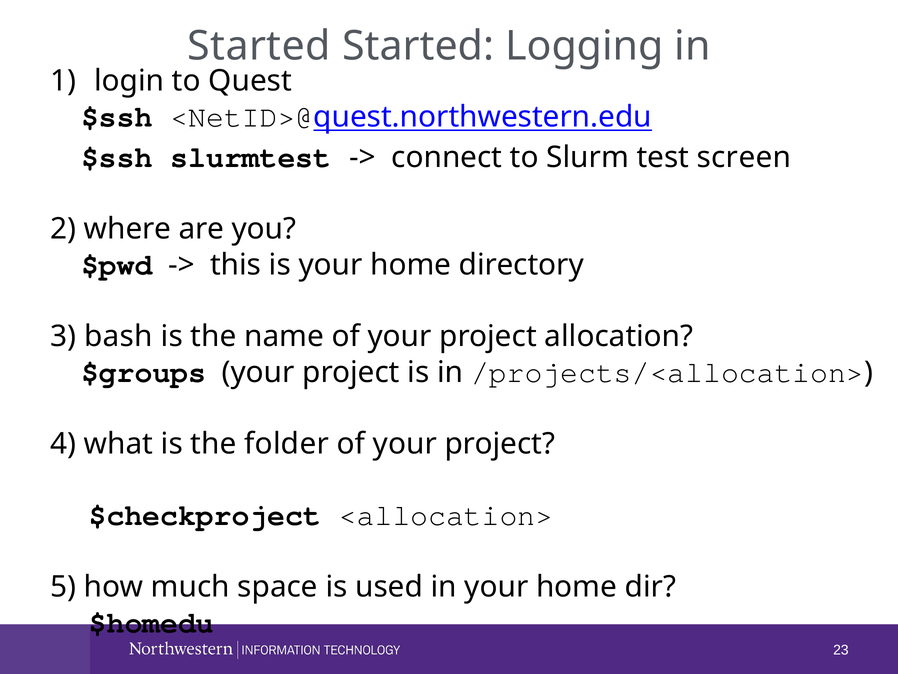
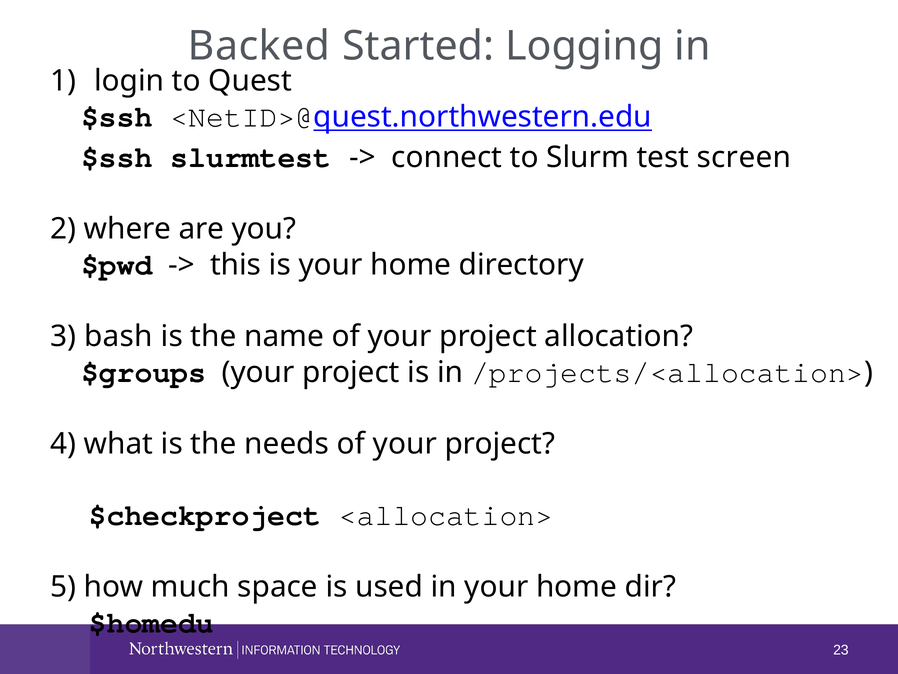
Started at (259, 46): Started -> Backed
folder: folder -> needs
